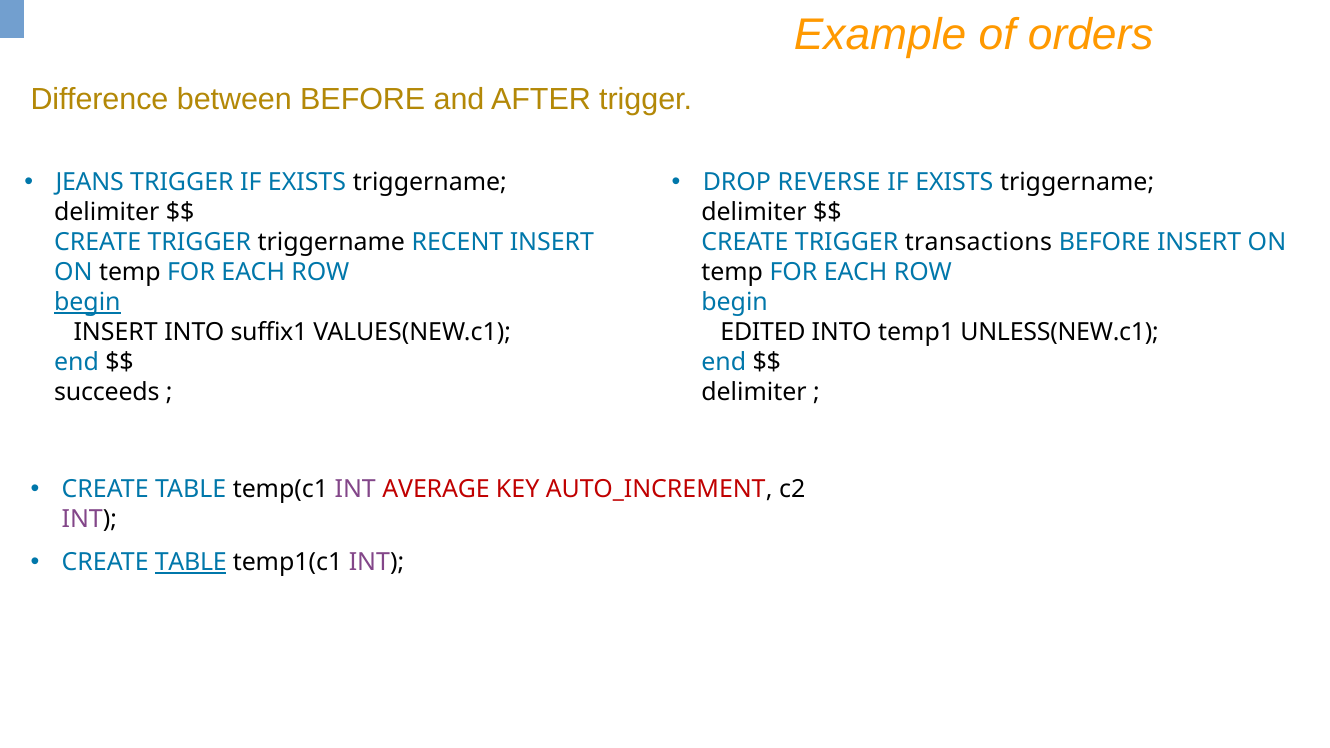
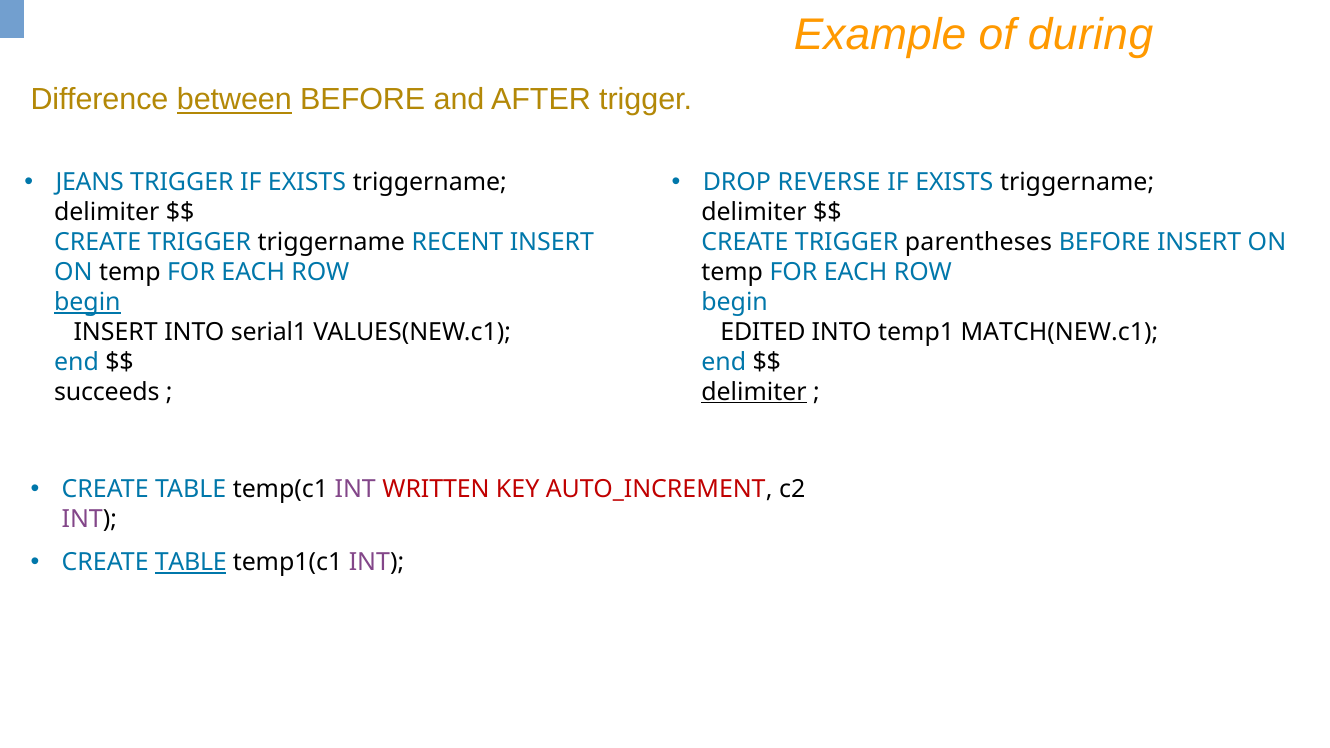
orders: orders -> during
between underline: none -> present
transactions: transactions -> parentheses
suffix1: suffix1 -> serial1
UNLESS(NEW.c1: UNLESS(NEW.c1 -> MATCH(NEW.c1
delimiter at (754, 392) underline: none -> present
AVERAGE: AVERAGE -> WRITTEN
